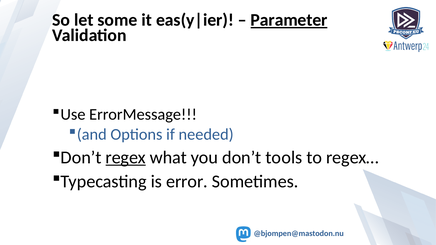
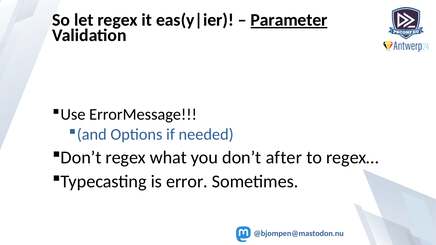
let some: some -> regex
regex at (126, 158) underline: present -> none
tools: tools -> after
